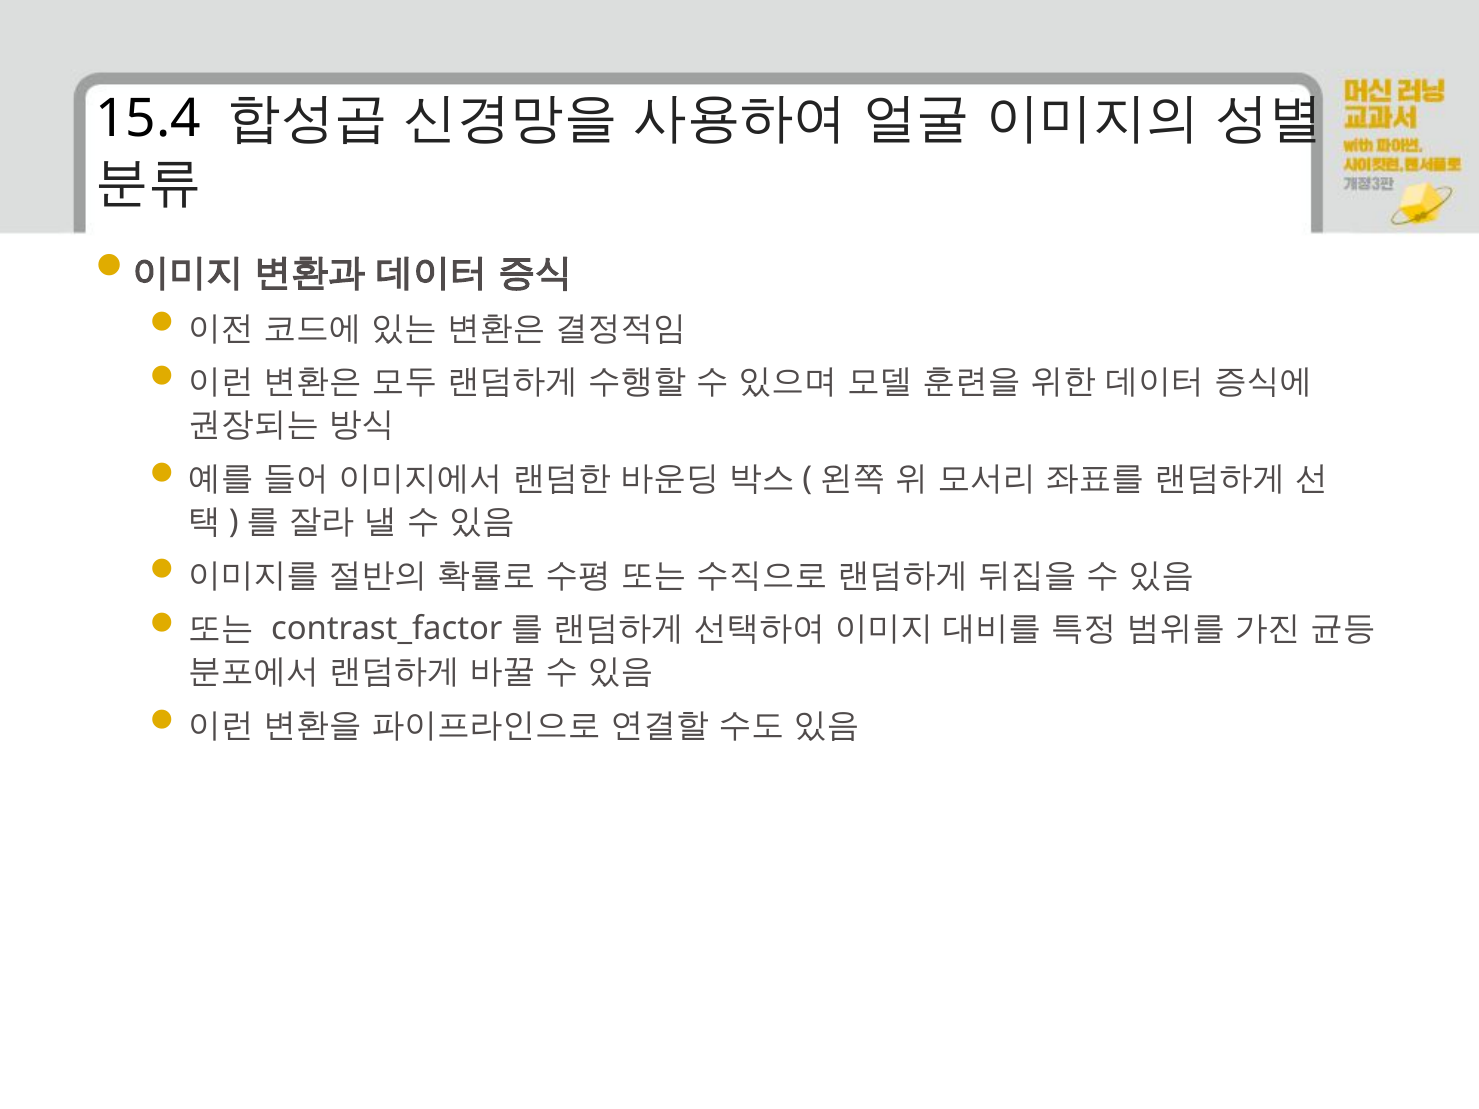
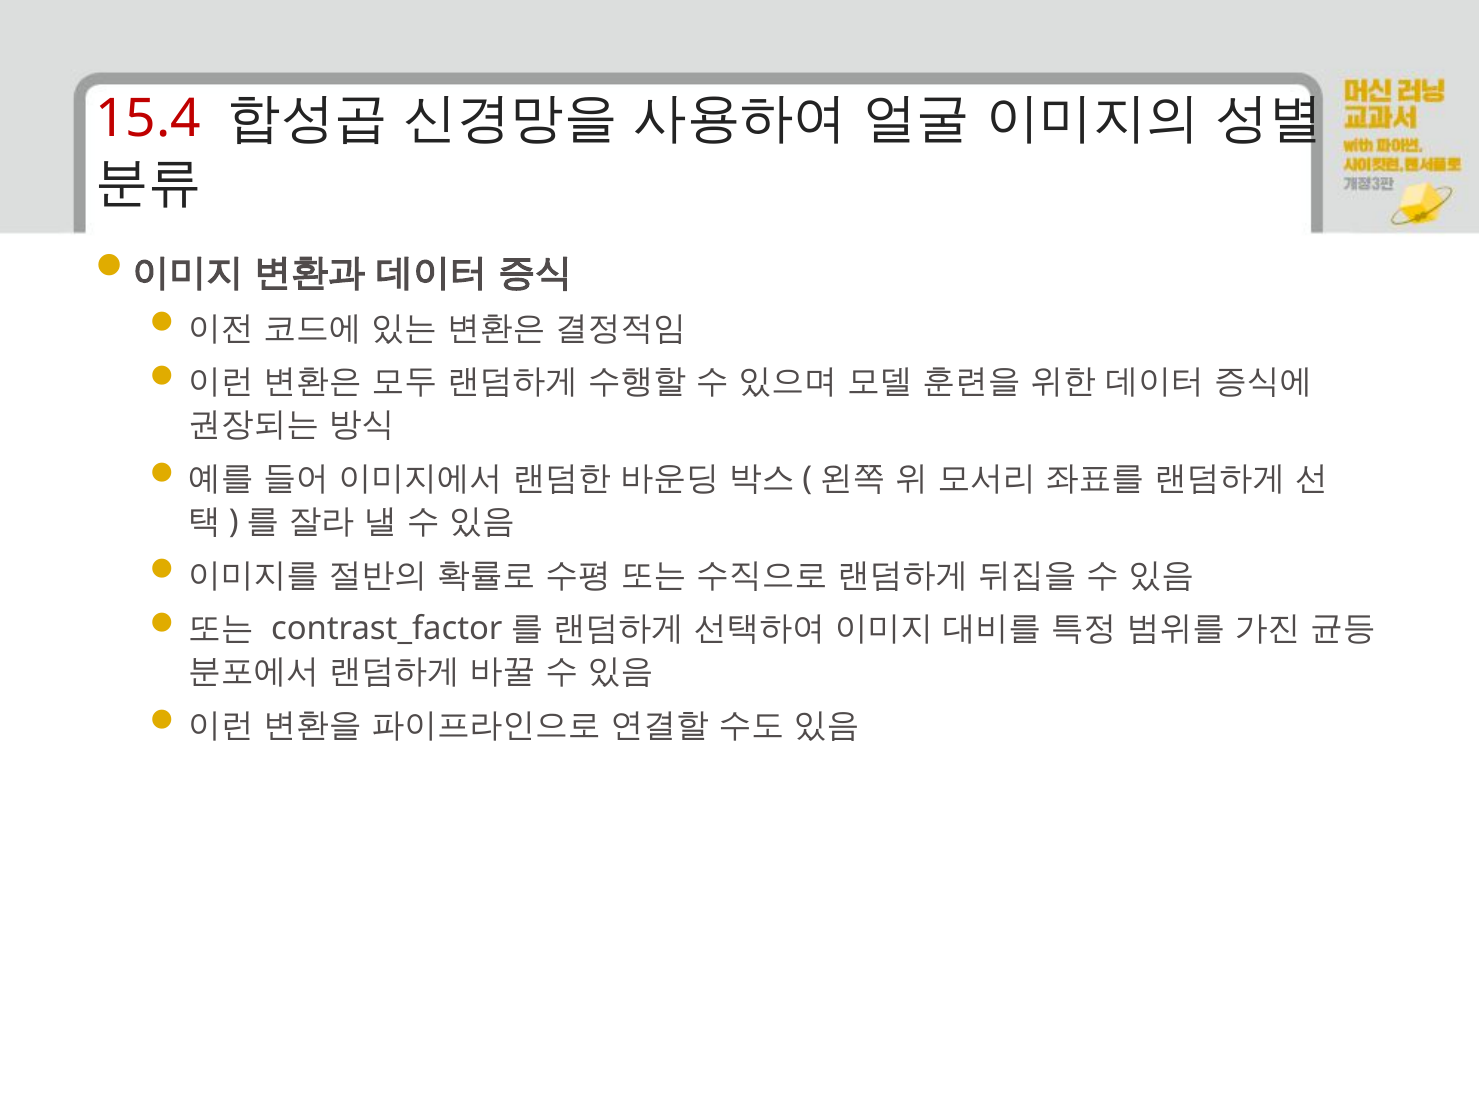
15.4 colour: black -> red
